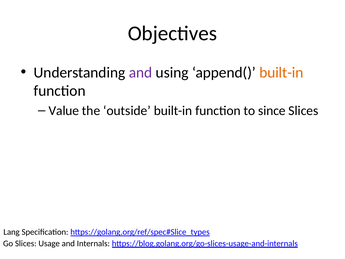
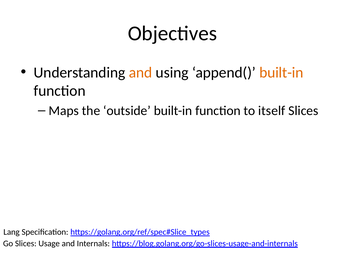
and at (141, 72) colour: purple -> orange
Value: Value -> Maps
since: since -> itself
